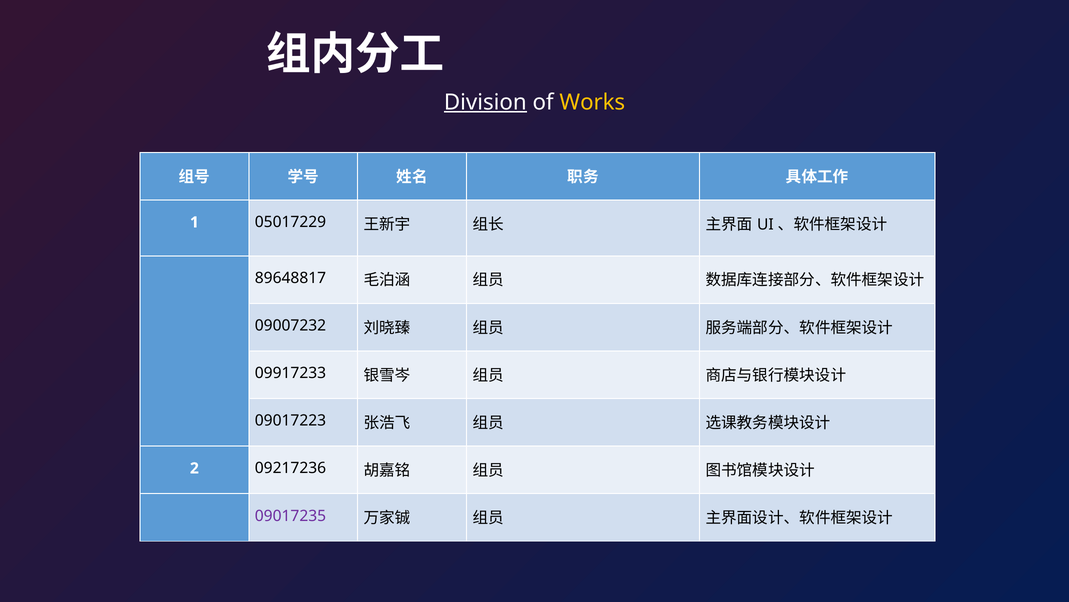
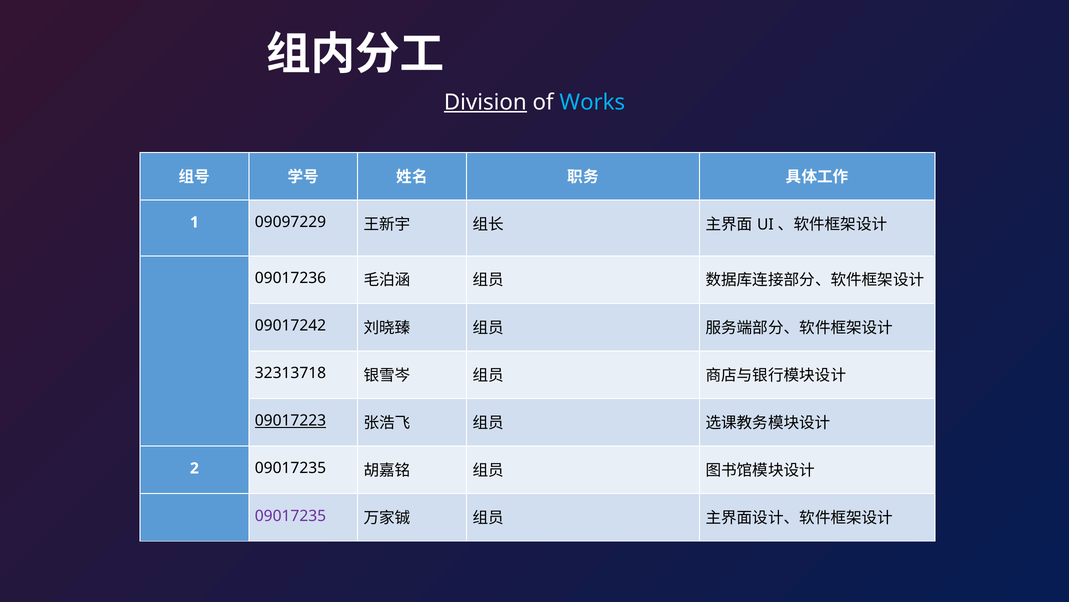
Works colour: yellow -> light blue
05017229: 05017229 -> 09097229
89648817: 89648817 -> 09017236
09007232: 09007232 -> 09017242
09917233: 09917233 -> 32313718
09017223 underline: none -> present
2 09217236: 09217236 -> 09017235
